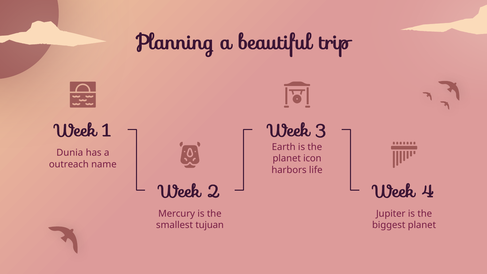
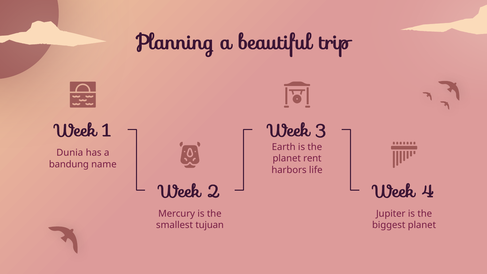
icon: icon -> rent
outreach: outreach -> bandung
